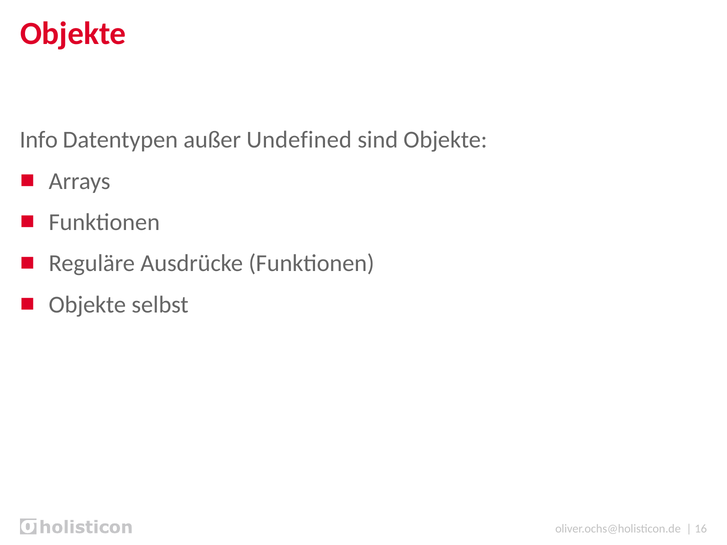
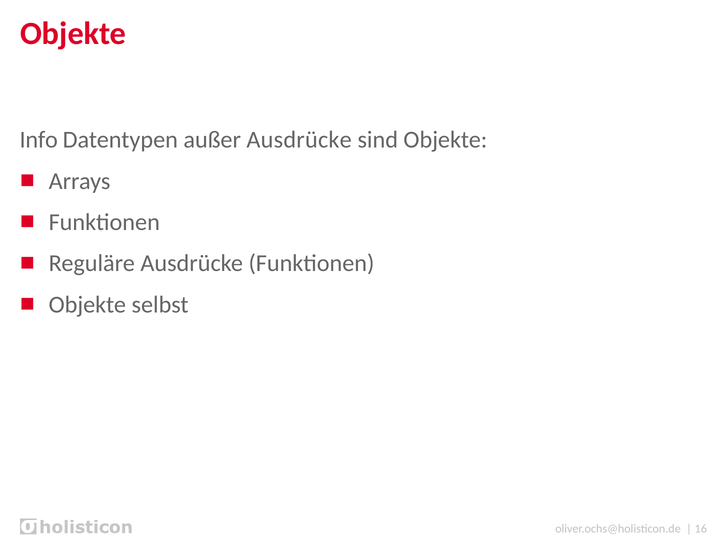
außer Undefined: Undefined -> Ausdrücke
